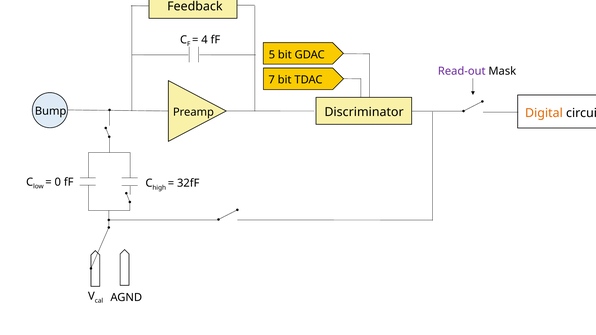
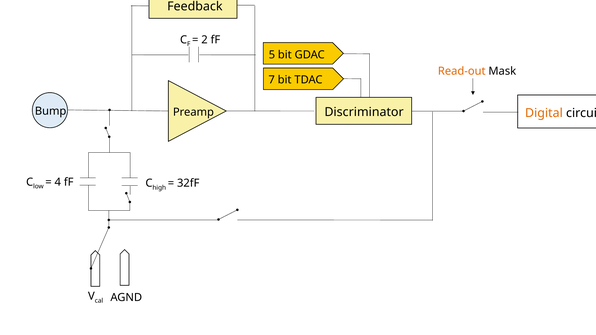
4: 4 -> 2
Read-out colour: purple -> orange
0: 0 -> 4
